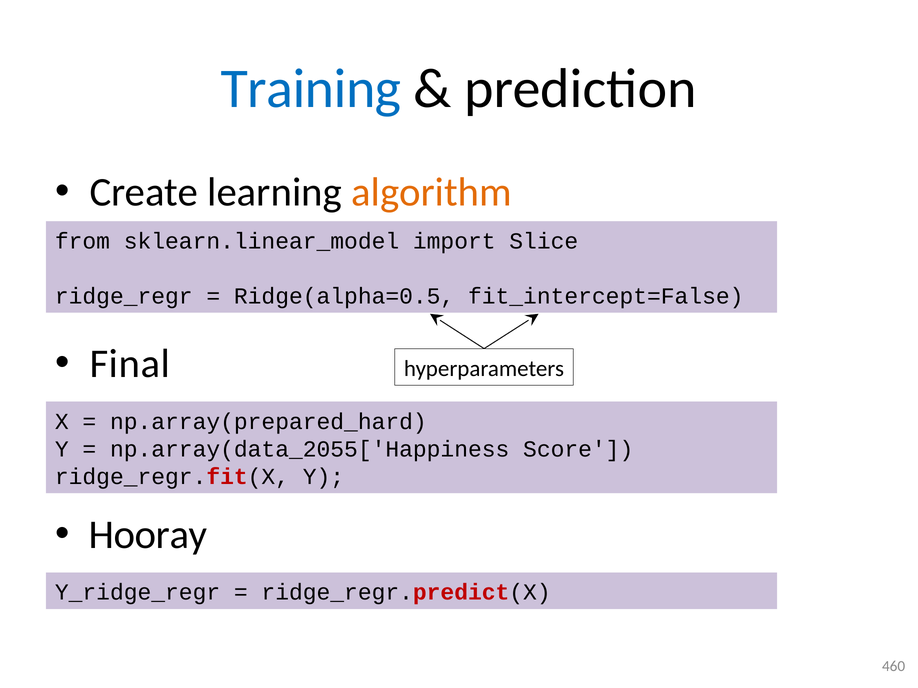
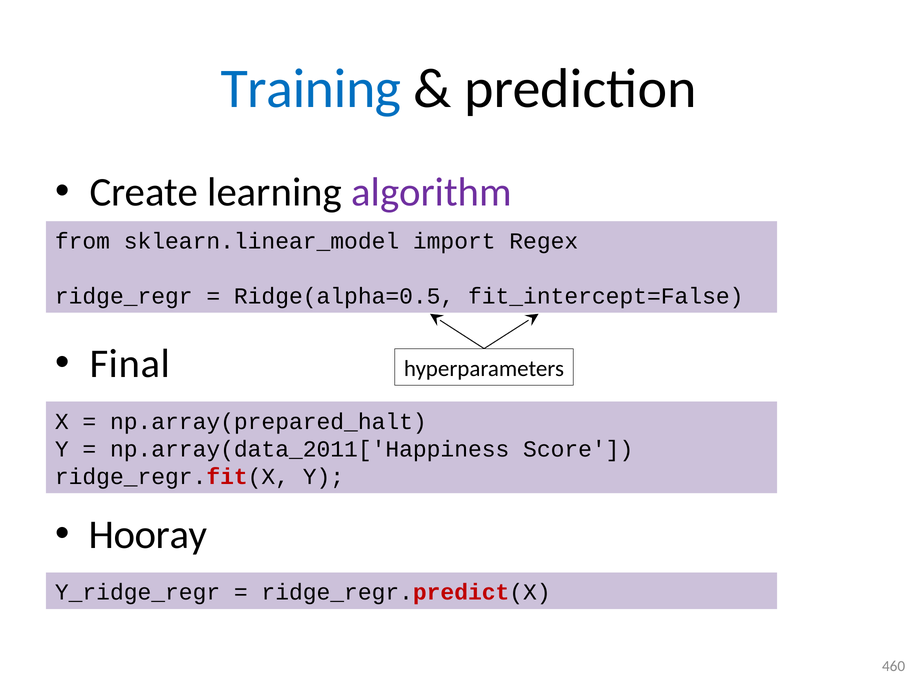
algorithm colour: orange -> purple
Slice: Slice -> Regex
np.array(prepared_hard: np.array(prepared_hard -> np.array(prepared_halt
np.array(data_2055['Happiness: np.array(data_2055['Happiness -> np.array(data_2011['Happiness
